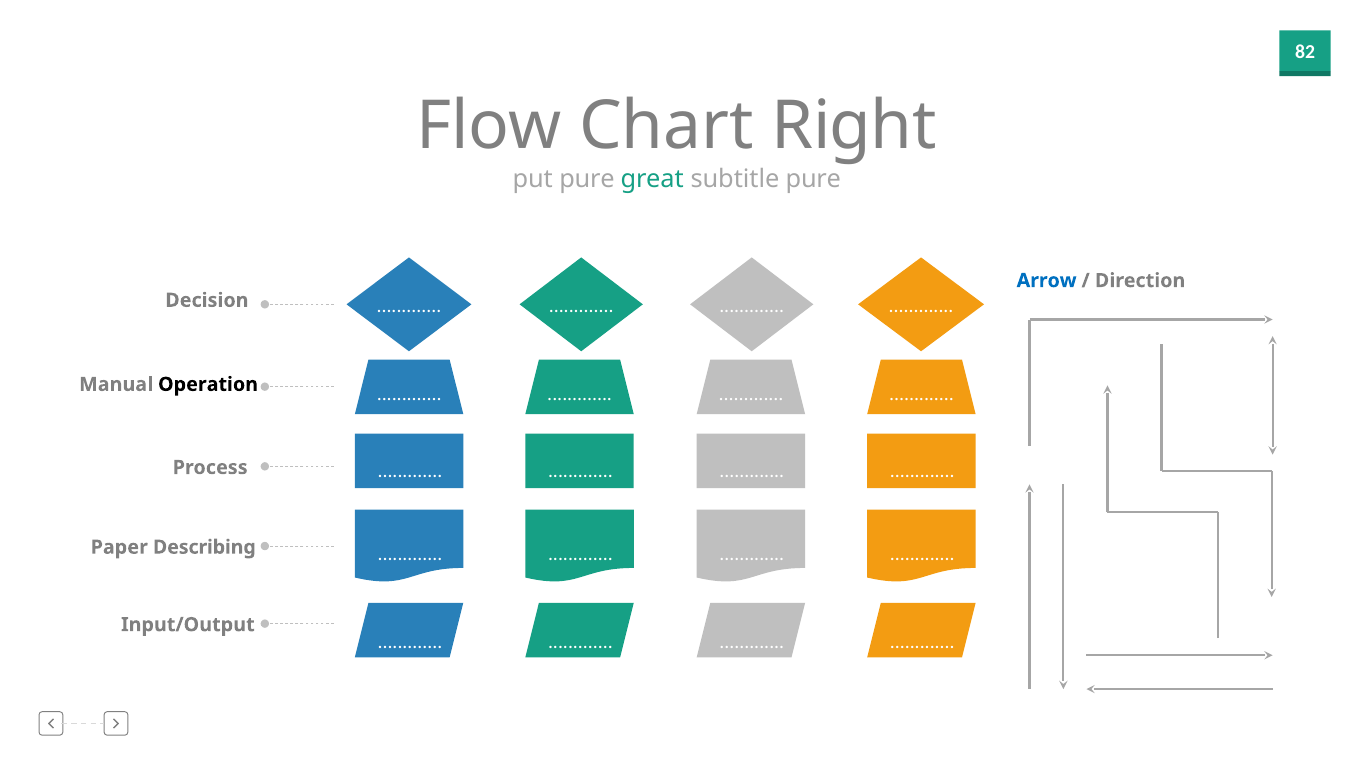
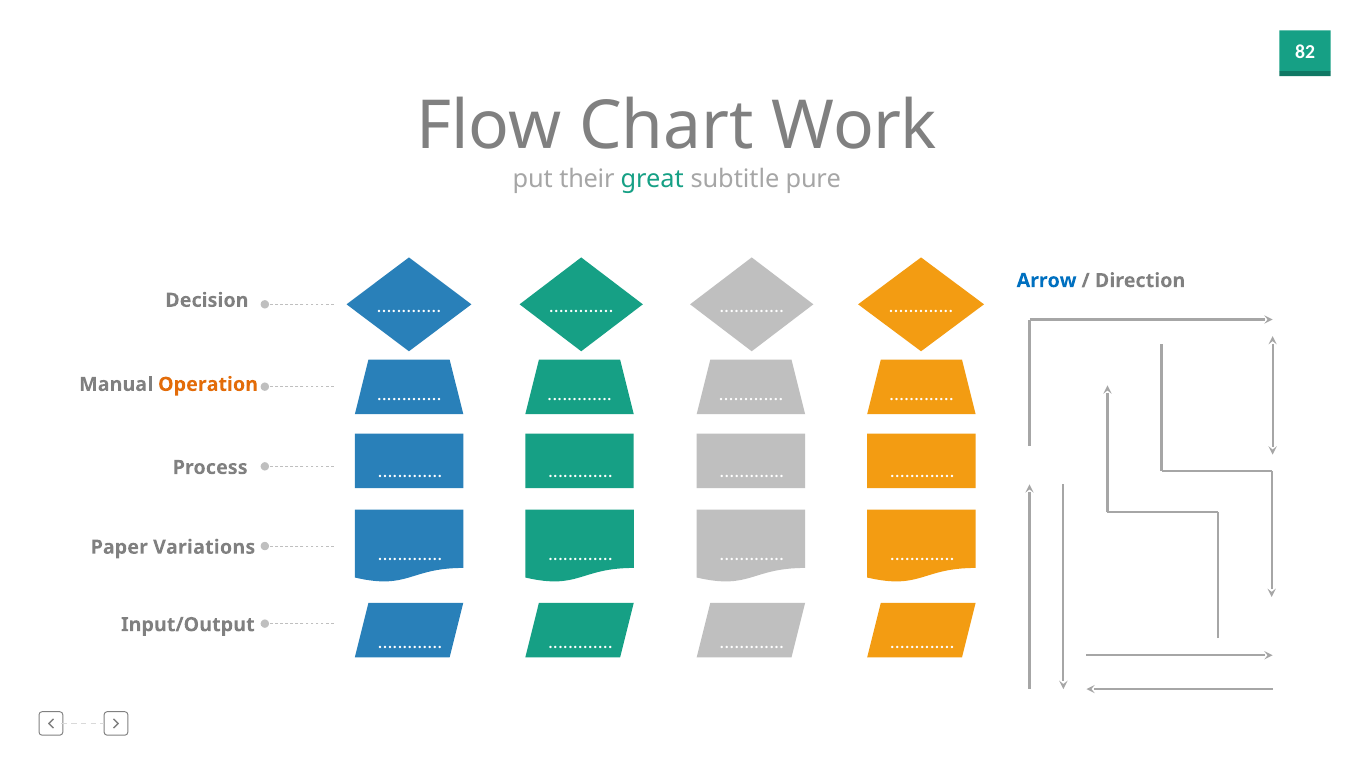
Right: Right -> Work
put pure: pure -> their
Operation colour: black -> orange
Describing: Describing -> Variations
